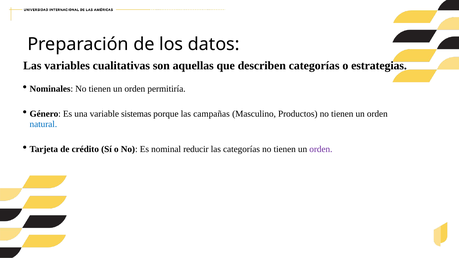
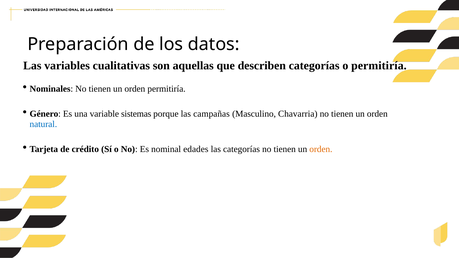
o estrategias: estrategias -> permitiría
Productos: Productos -> Chavarria
reducir: reducir -> edades
orden at (321, 149) colour: purple -> orange
